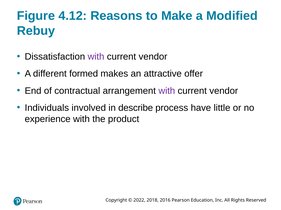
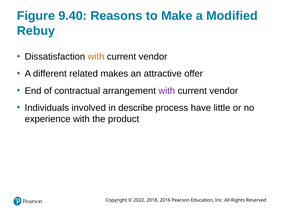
4.12: 4.12 -> 9.40
with at (96, 57) colour: purple -> orange
formed: formed -> related
